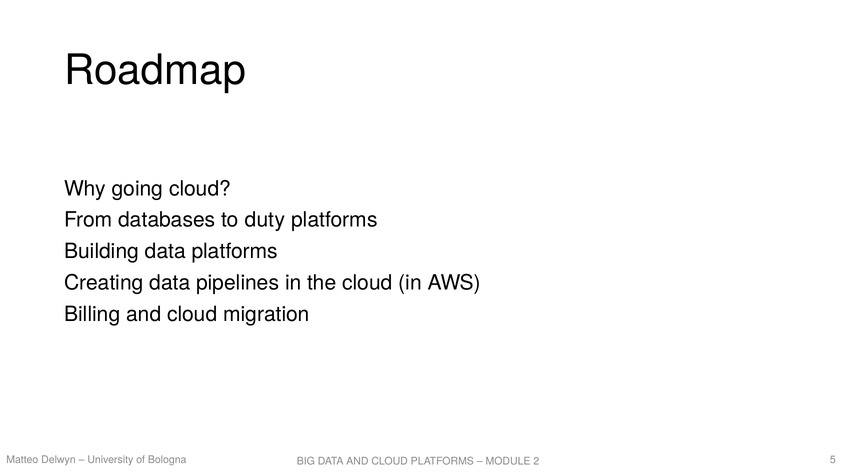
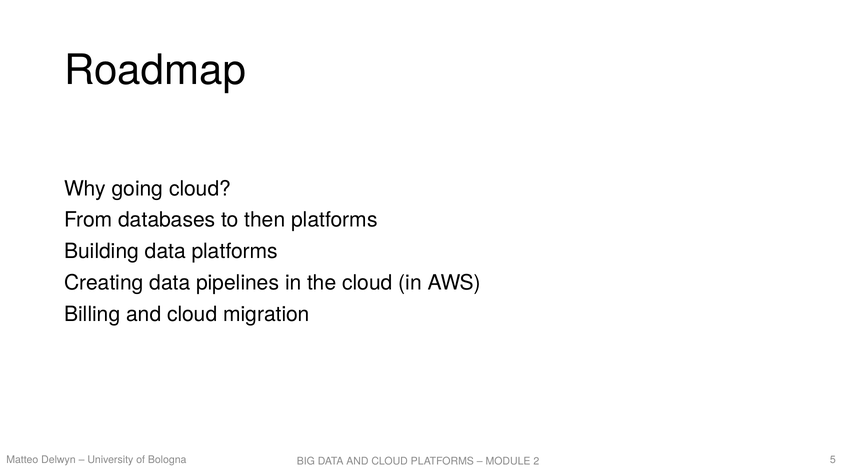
duty: duty -> then
